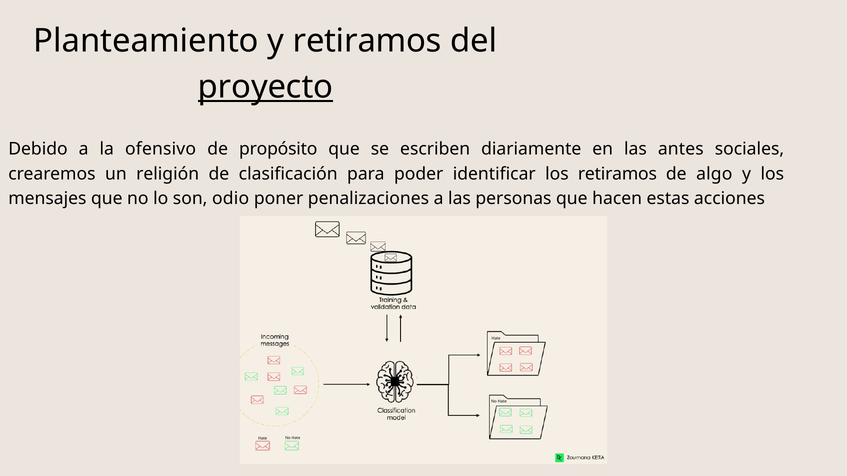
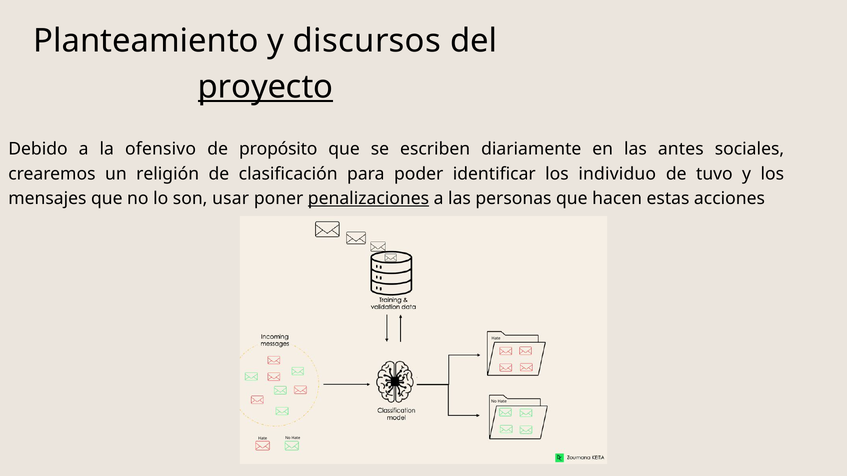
y retiramos: retiramos -> discursos
los retiramos: retiramos -> individuo
algo: algo -> tuvo
odio: odio -> usar
penalizaciones underline: none -> present
